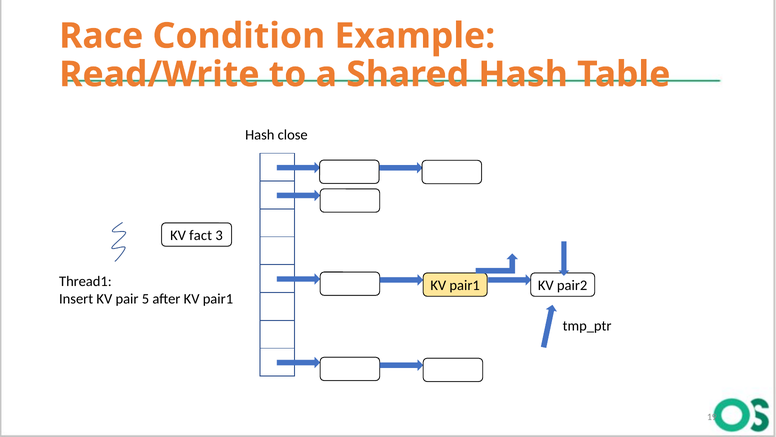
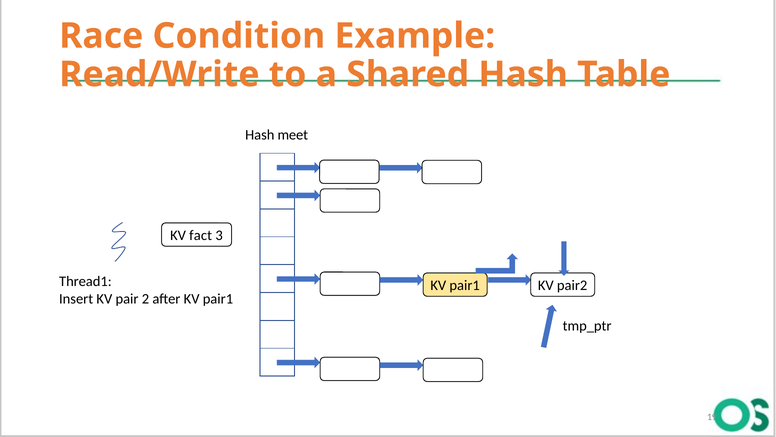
close: close -> meet
5: 5 -> 2
